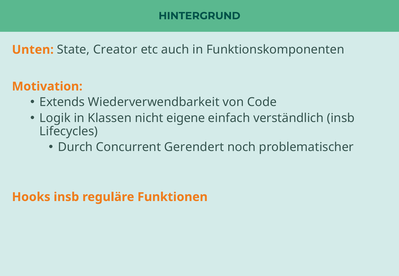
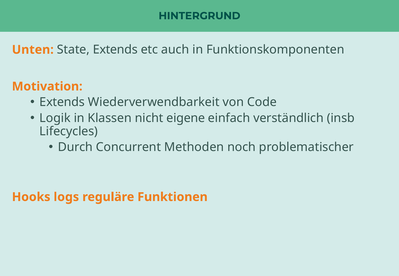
State Creator: Creator -> Extends
Gerendert: Gerendert -> Methoden
Hooks insb: insb -> logs
